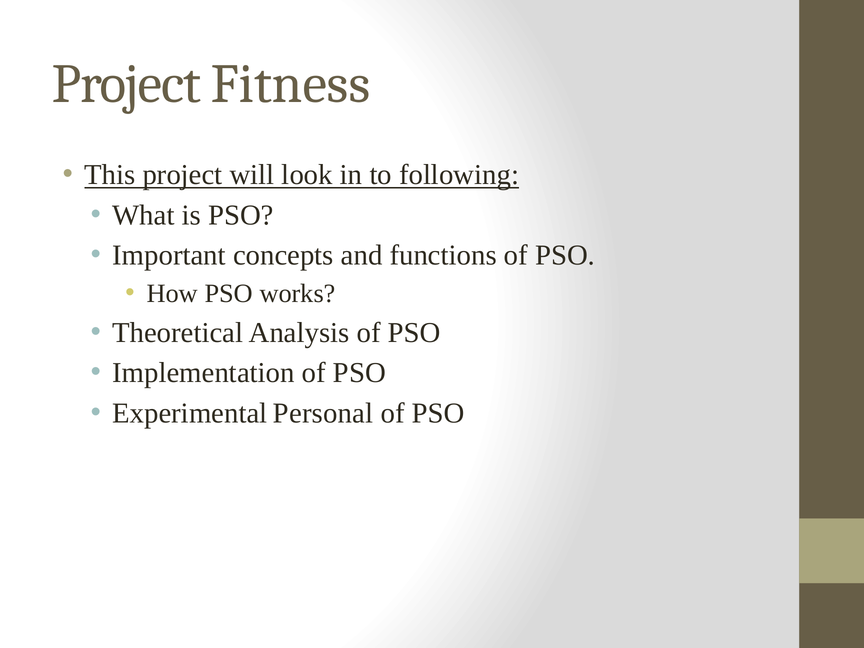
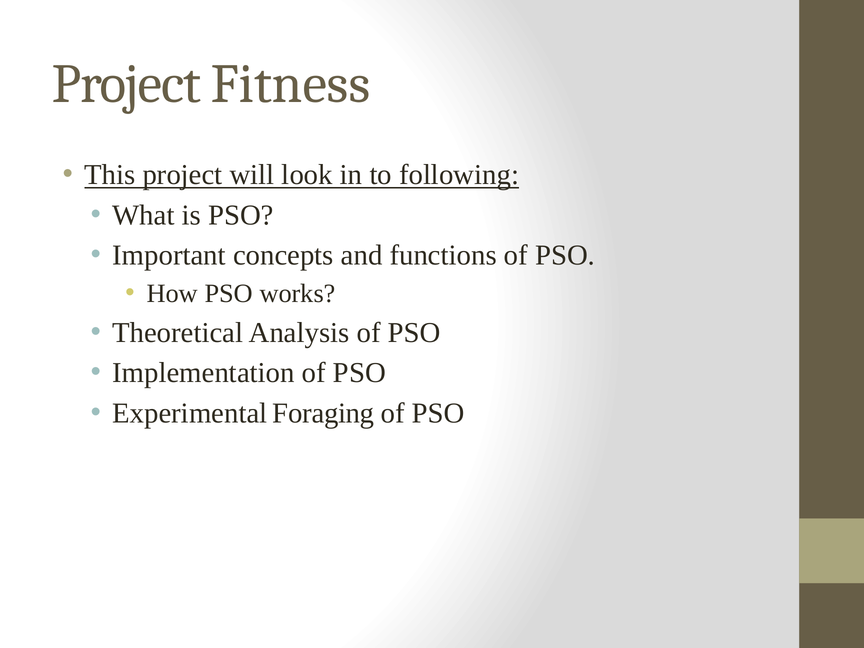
Personal: Personal -> Foraging
